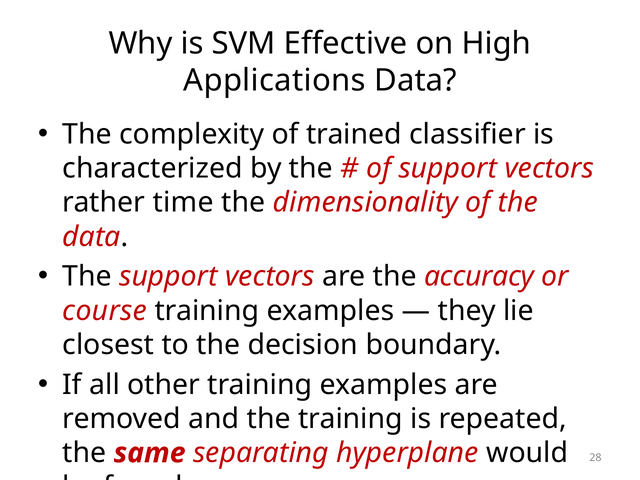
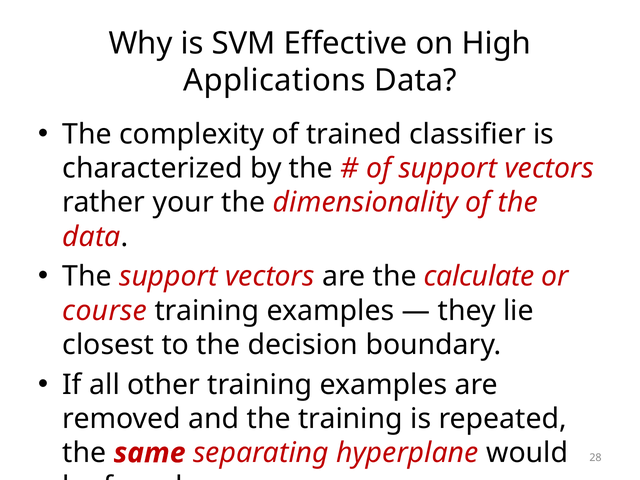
time: time -> your
accuracy: accuracy -> calculate
